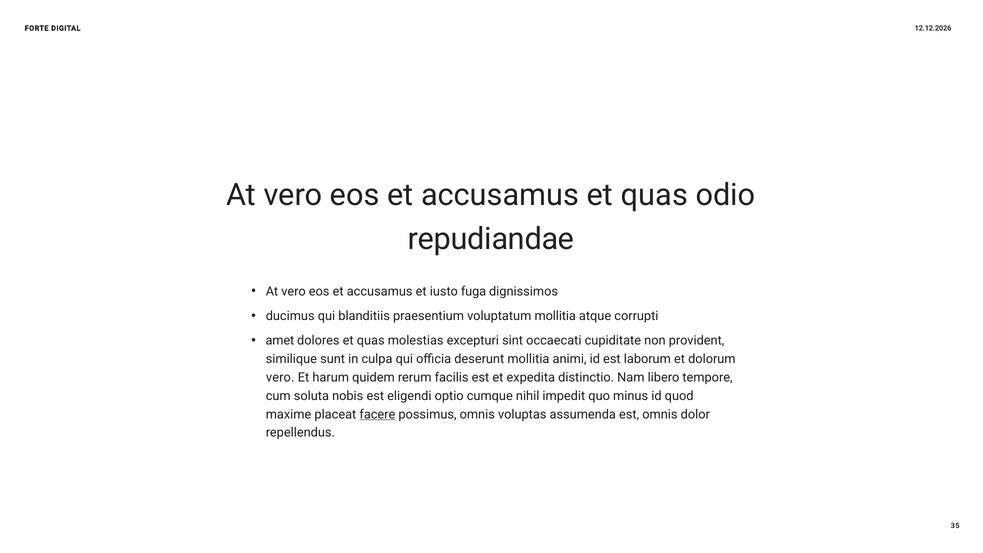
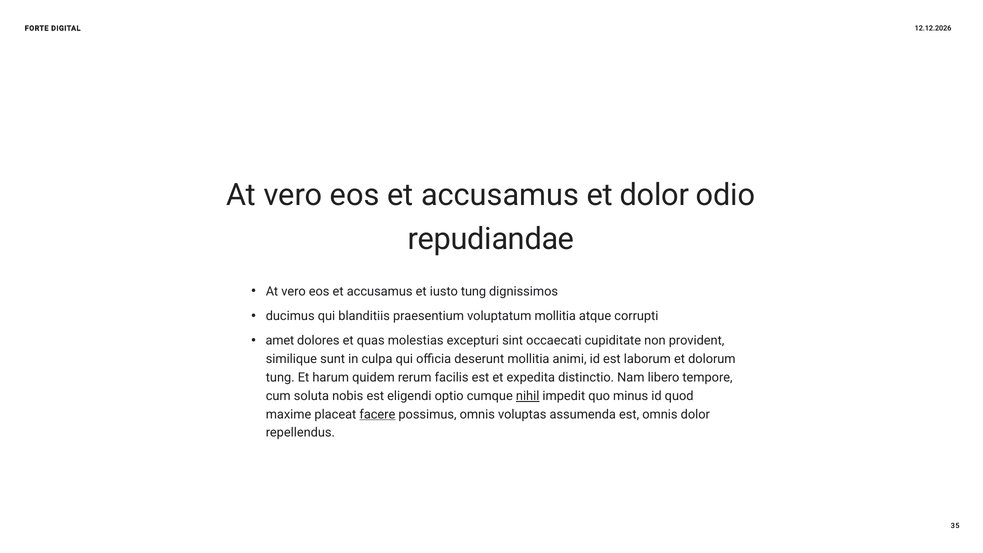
accusamus et quas: quas -> dolor
iusto fuga: fuga -> tung
vero at (280, 377): vero -> tung
nihil underline: none -> present
